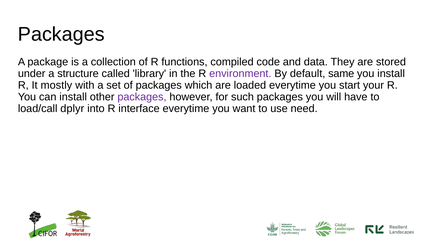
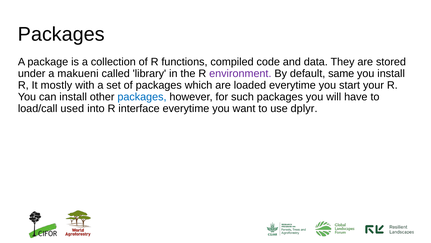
structure: structure -> makueni
packages at (142, 97) colour: purple -> blue
dplyr: dplyr -> used
need: need -> dplyr
